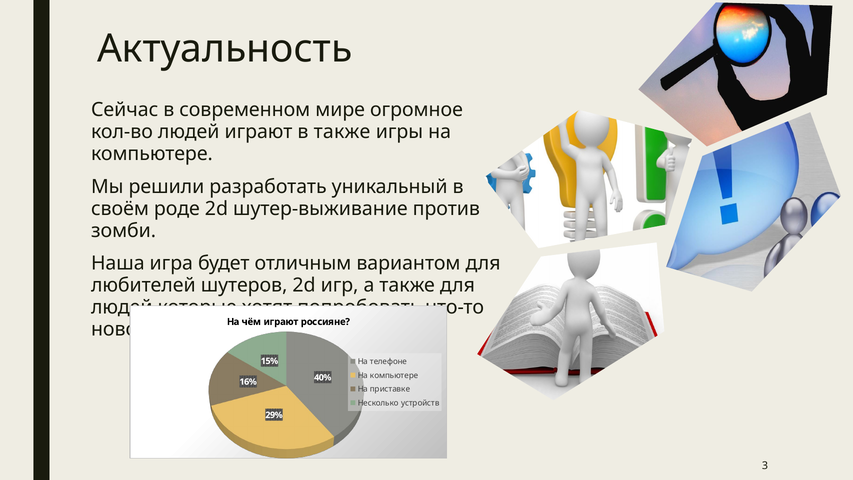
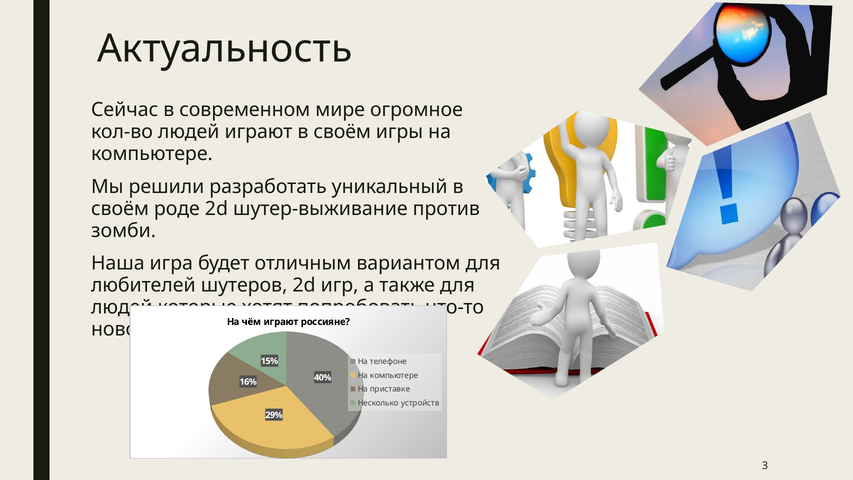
играют в также: также -> своём
